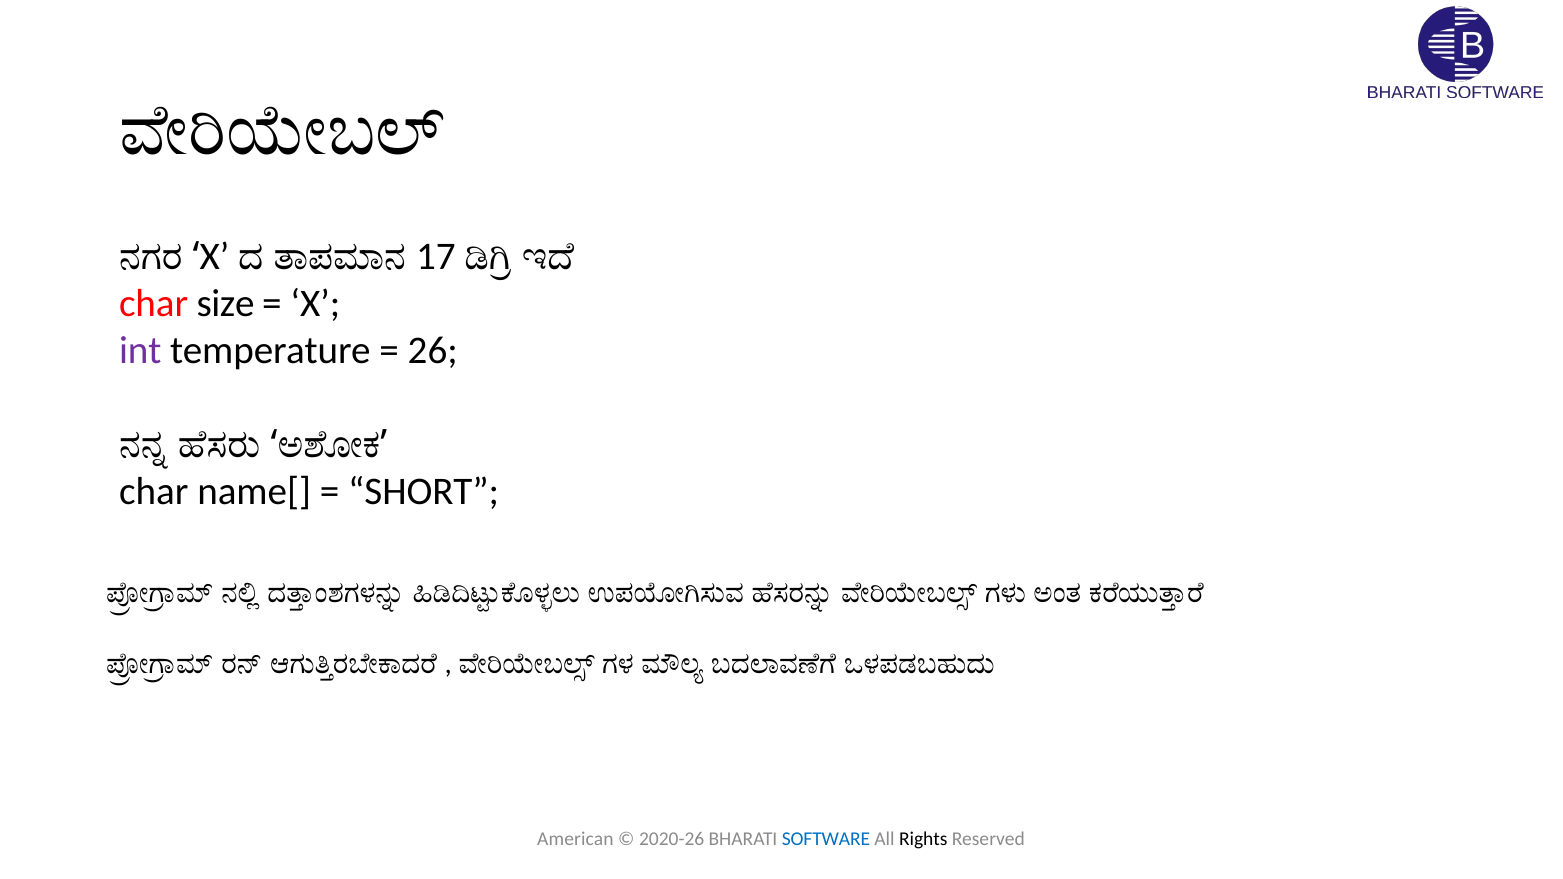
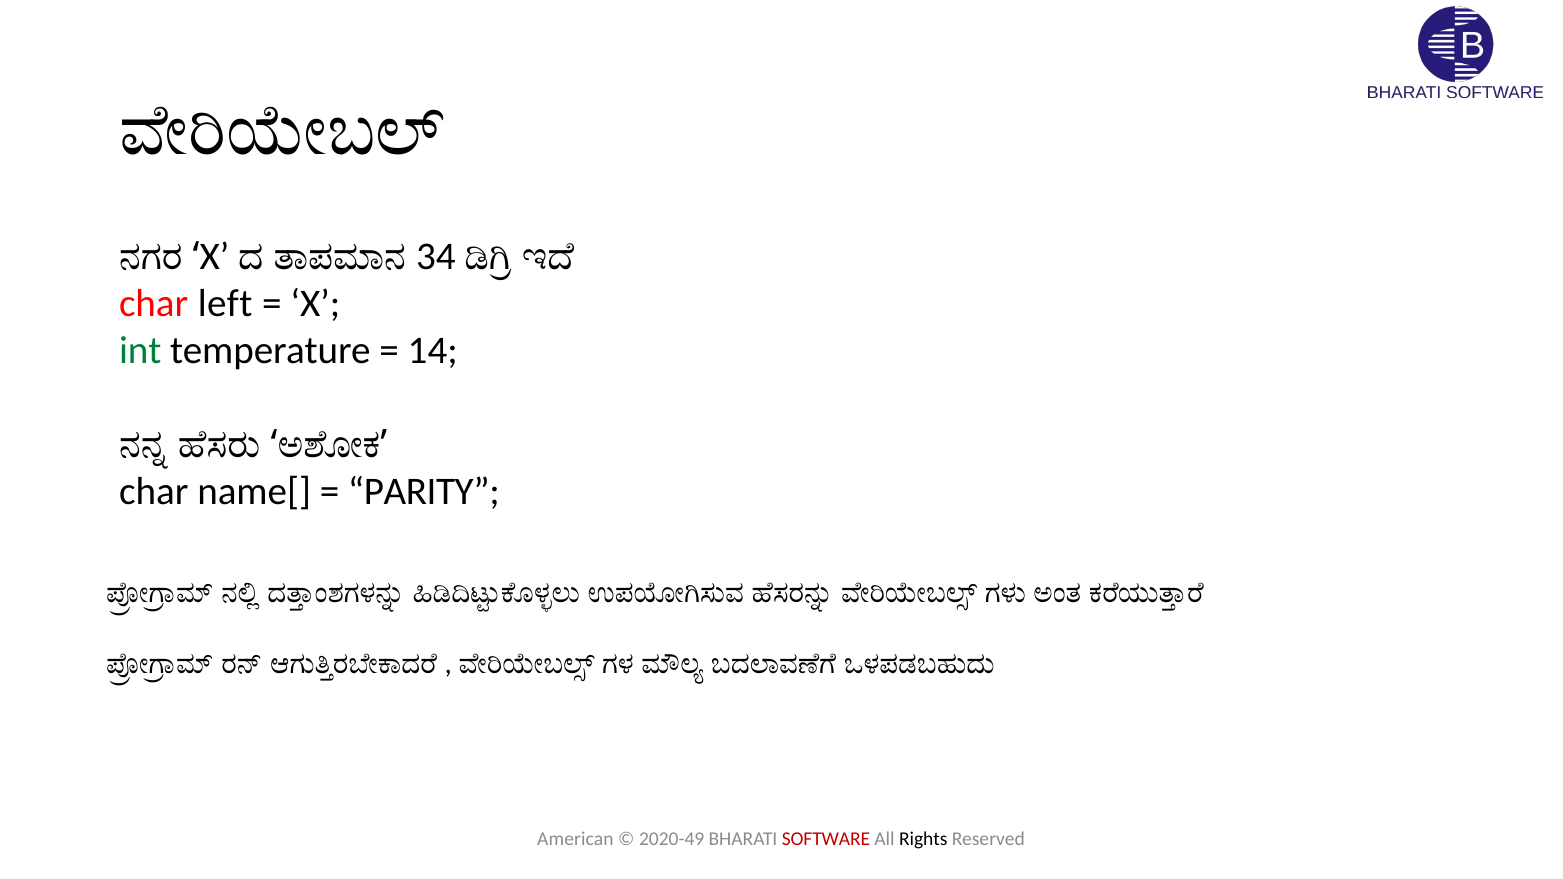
17: 17 -> 34
size: size -> left
int colour: purple -> green
26: 26 -> 14
SHORT: SHORT -> PARITY
2020-26: 2020-26 -> 2020-49
SOFTWARE colour: blue -> red
